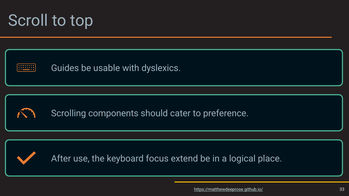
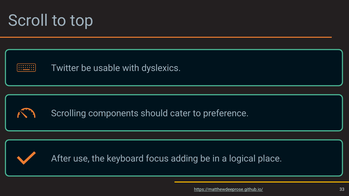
Guides: Guides -> Twitter
extend: extend -> adding
